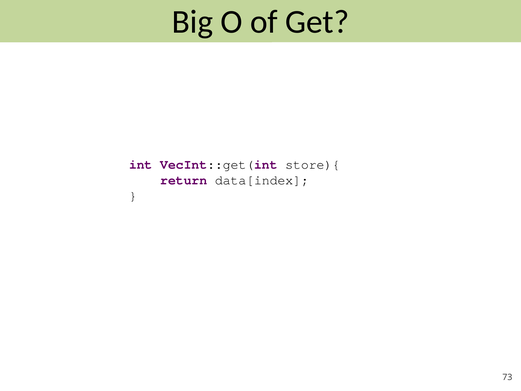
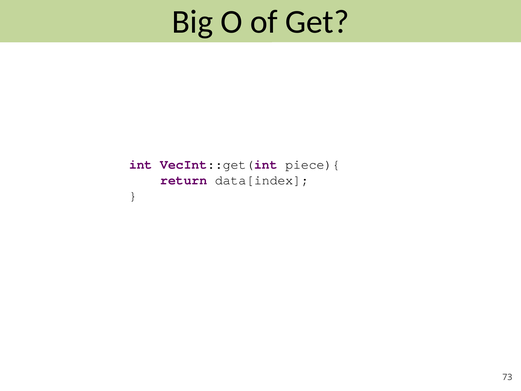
store){: store){ -> piece){
